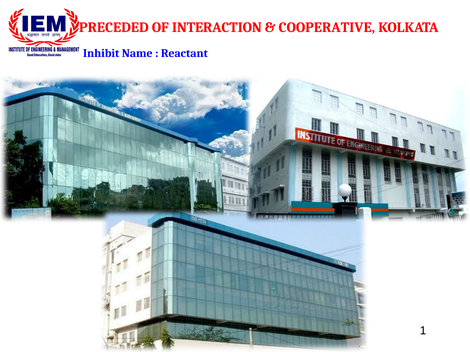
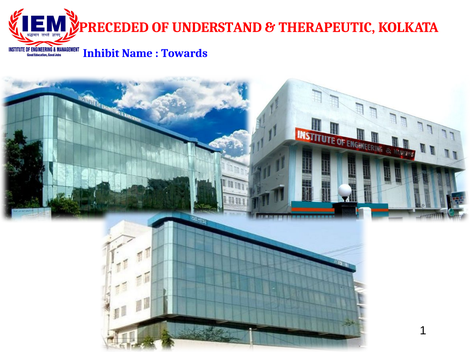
INTERACTION: INTERACTION -> UNDERSTAND
COOPERATIVE: COOPERATIVE -> THERAPEUTIC
Reactant: Reactant -> Towards
